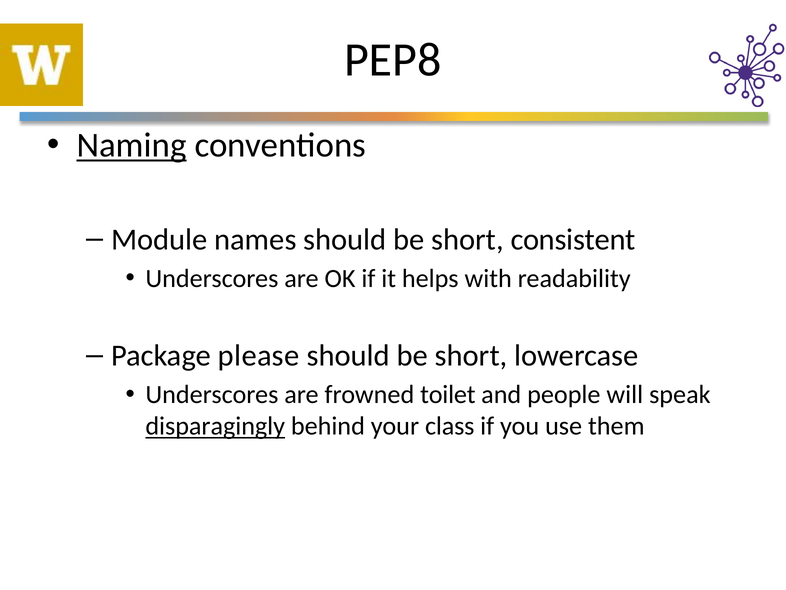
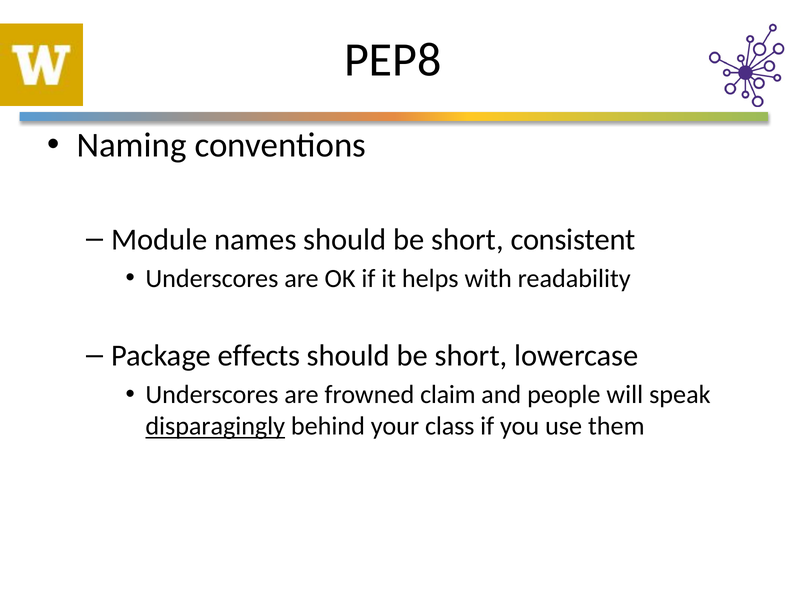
Naming underline: present -> none
please: please -> effects
toilet: toilet -> claim
